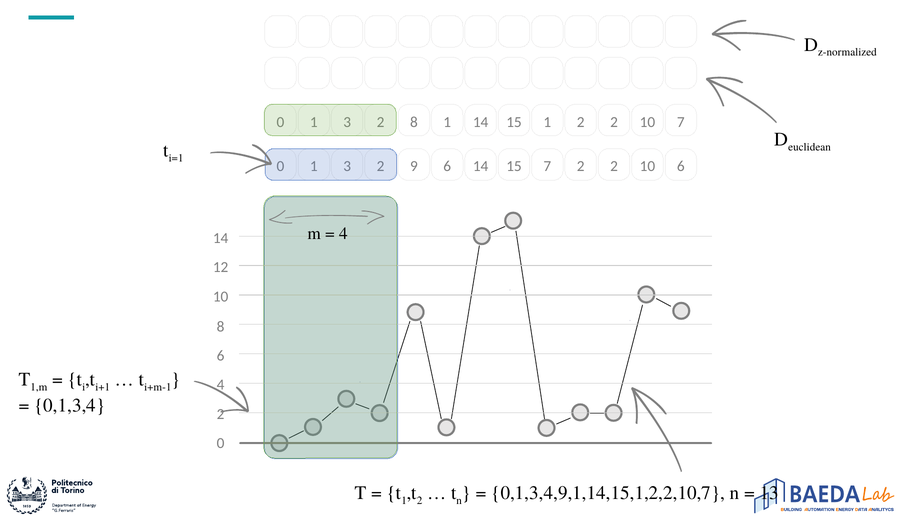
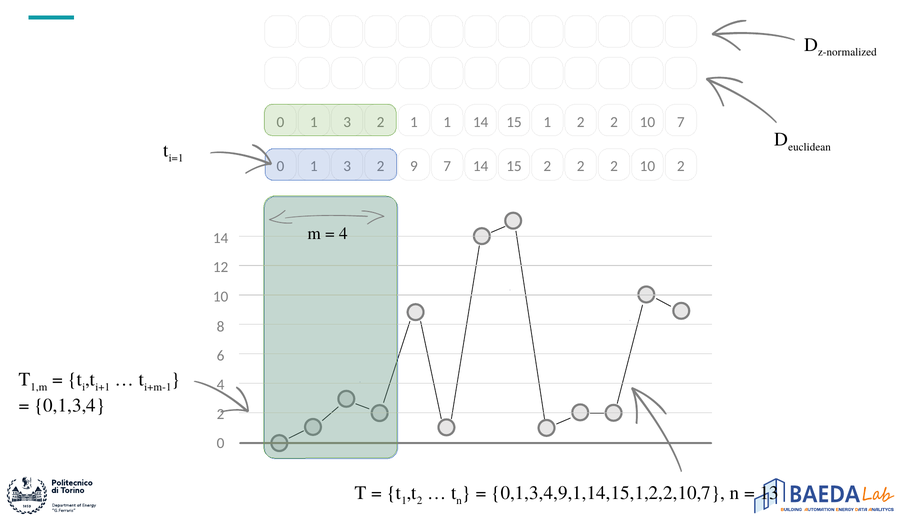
8 at (414, 122): 8 -> 1
9 6: 6 -> 7
14 7: 7 -> 2
10 6: 6 -> 2
